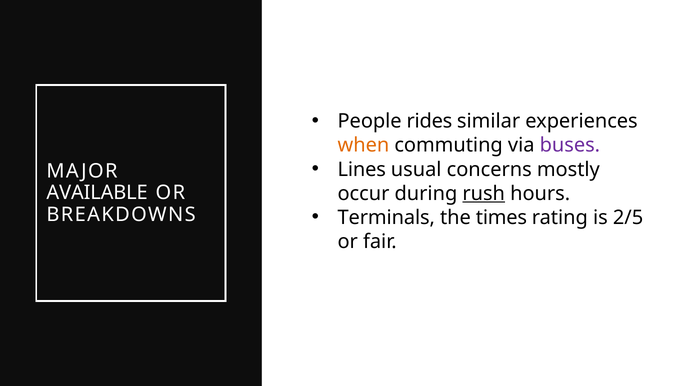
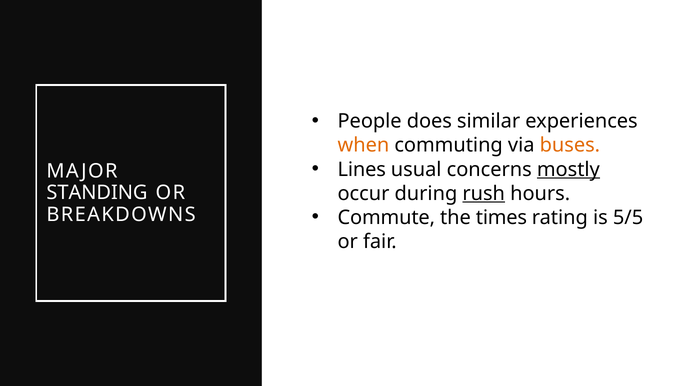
rides: rides -> does
buses colour: purple -> orange
mostly underline: none -> present
AVAILABLE: AVAILABLE -> STANDING
Terminals: Terminals -> Commute
2/5: 2/5 -> 5/5
